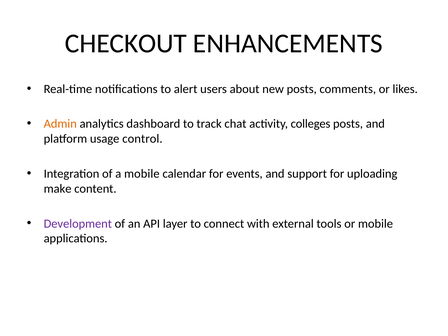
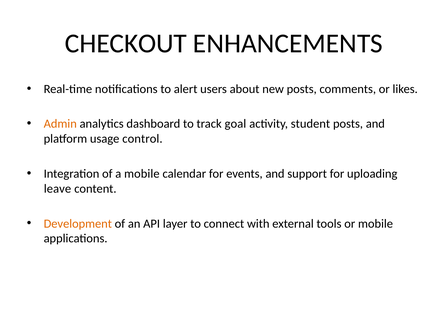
chat: chat -> goal
colleges: colleges -> student
make: make -> leave
Development colour: purple -> orange
